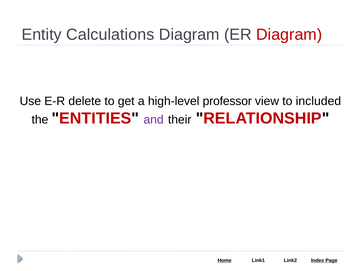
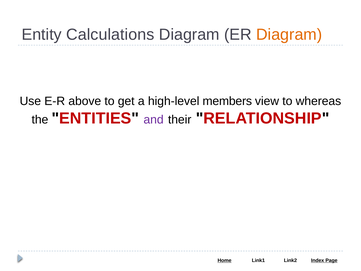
Diagram at (289, 35) colour: red -> orange
delete: delete -> above
professor: professor -> members
included: included -> whereas
